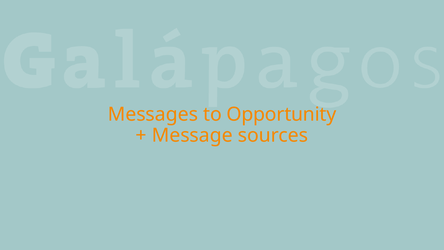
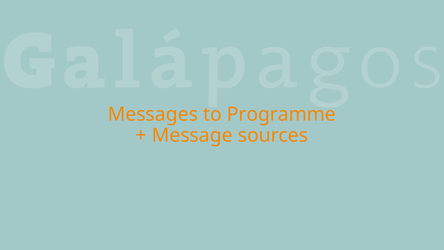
Opportunity: Opportunity -> Programme
